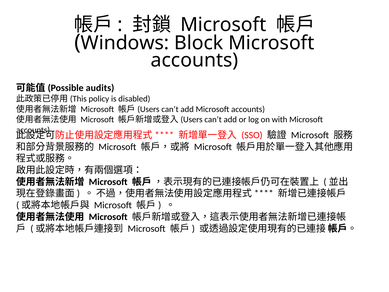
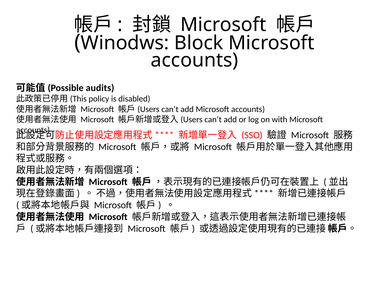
Windows: Windows -> Winodws
